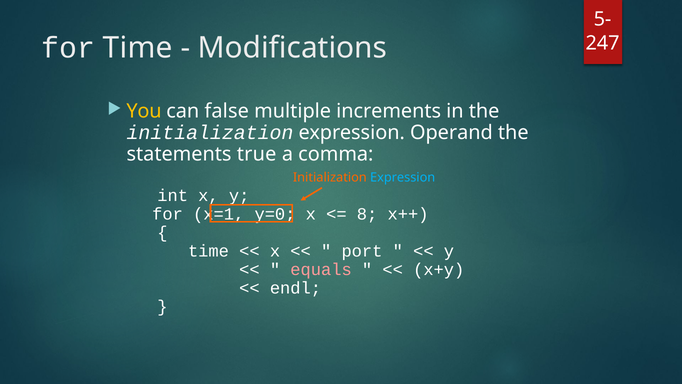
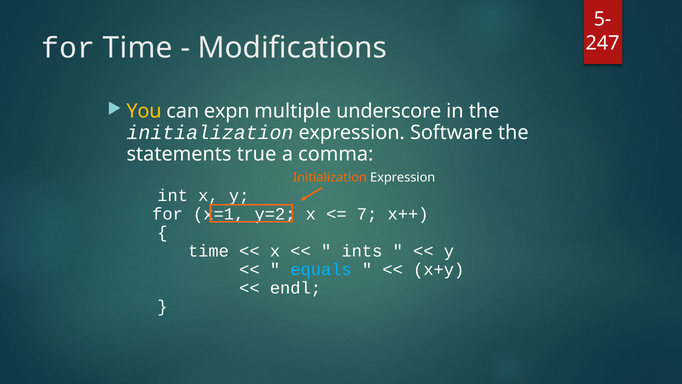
false: false -> expn
increments: increments -> underscore
Operand: Operand -> Software
Expression at (403, 177) colour: light blue -> white
y=0: y=0 -> y=2
8: 8 -> 7
port: port -> ints
equals colour: pink -> light blue
